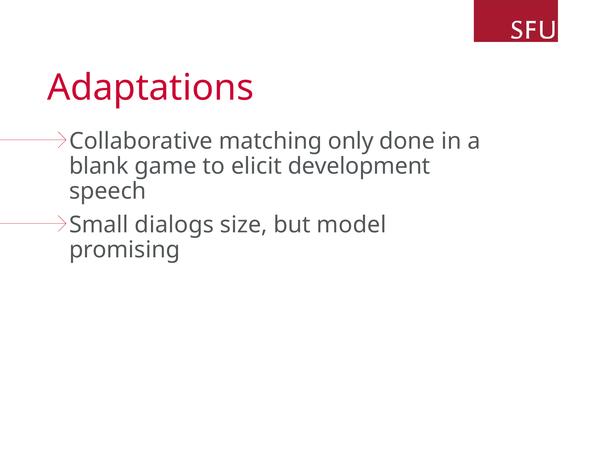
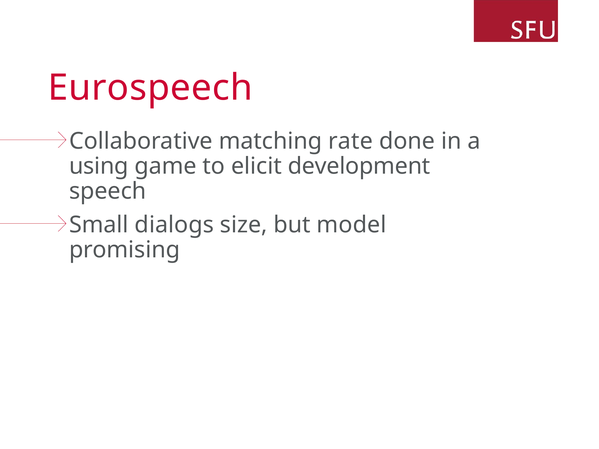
Adaptations: Adaptations -> Eurospeech
only: only -> rate
blank: blank -> using
